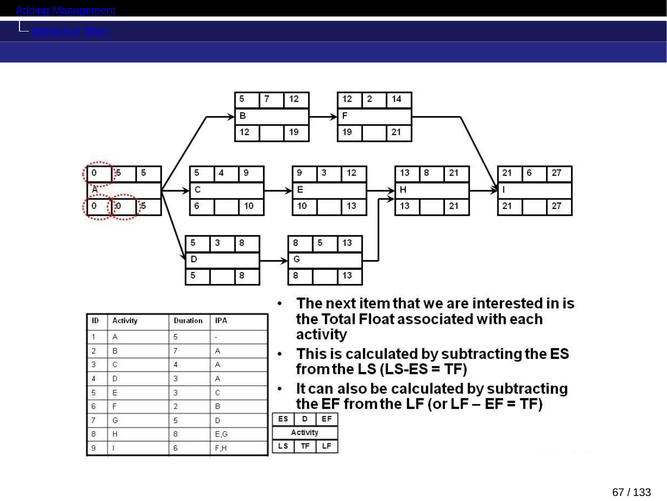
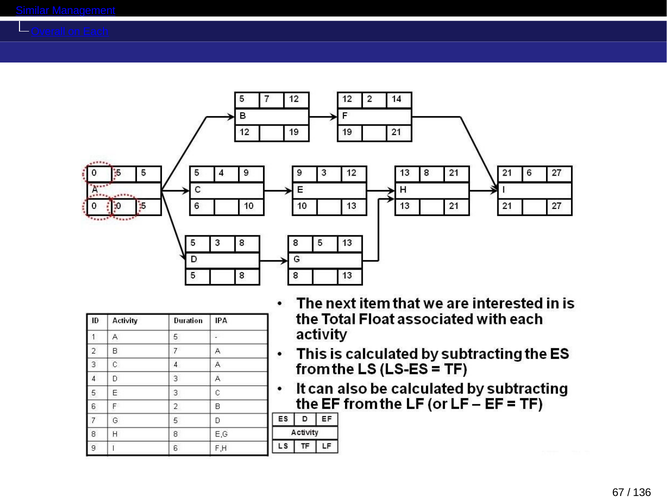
Adding: Adding -> Similar
Then: Then -> Each
133: 133 -> 136
